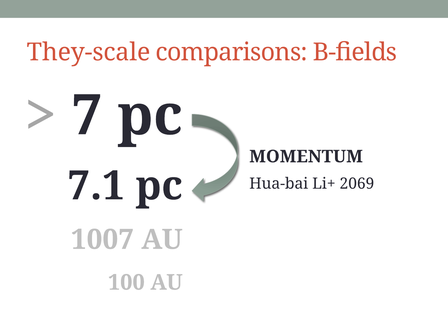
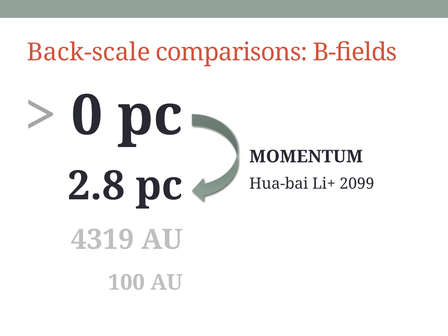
They-scale: They-scale -> Back-scale
7: 7 -> 0
7.1: 7.1 -> 2.8
2069: 2069 -> 2099
1007: 1007 -> 4319
